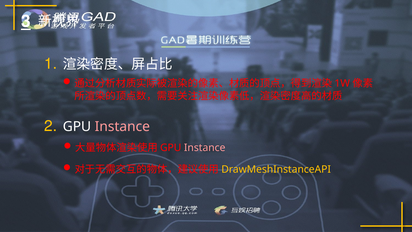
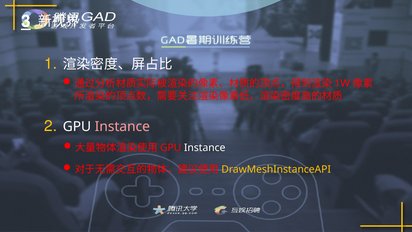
Instance at (205, 147) colour: pink -> white
